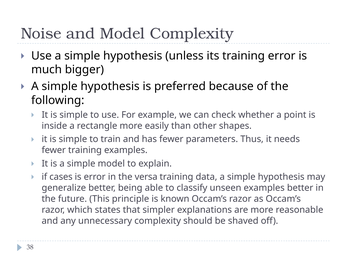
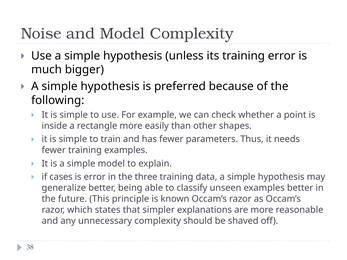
versa: versa -> three
